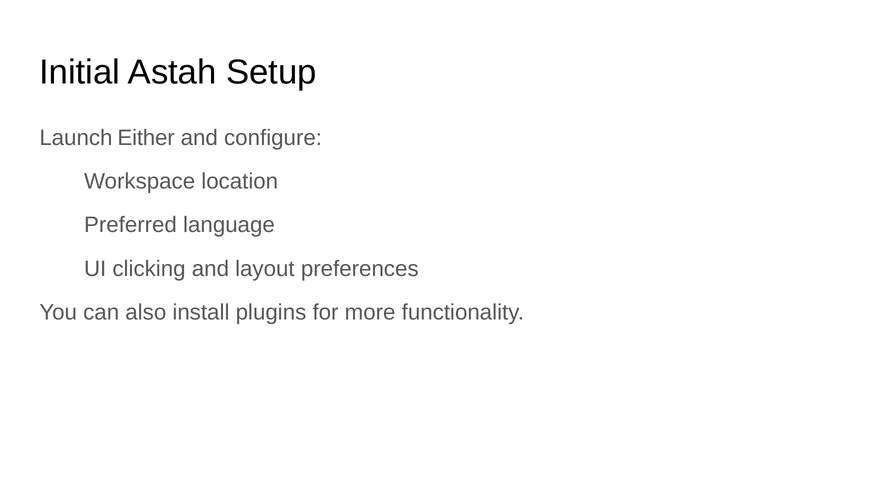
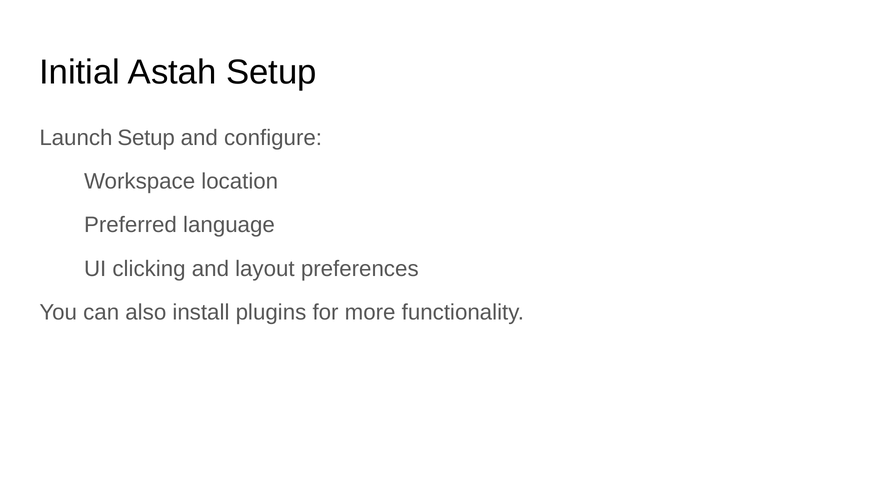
Launch Either: Either -> Setup
